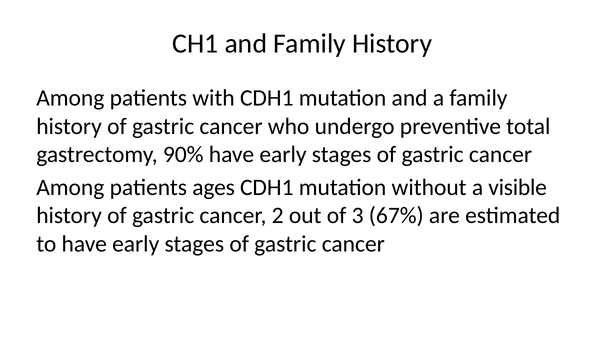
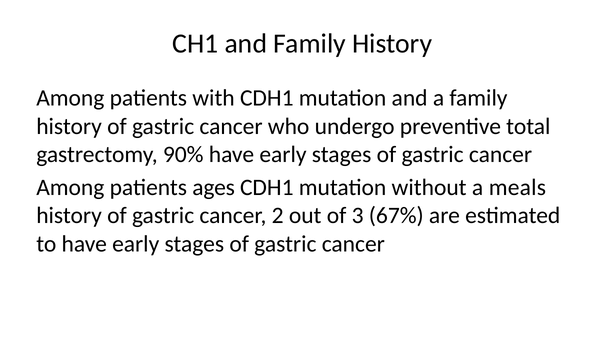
visible: visible -> meals
